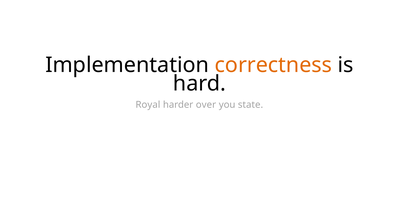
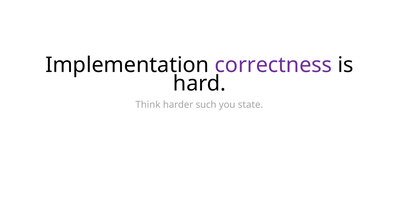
correctness colour: orange -> purple
Royal: Royal -> Think
over: over -> such
